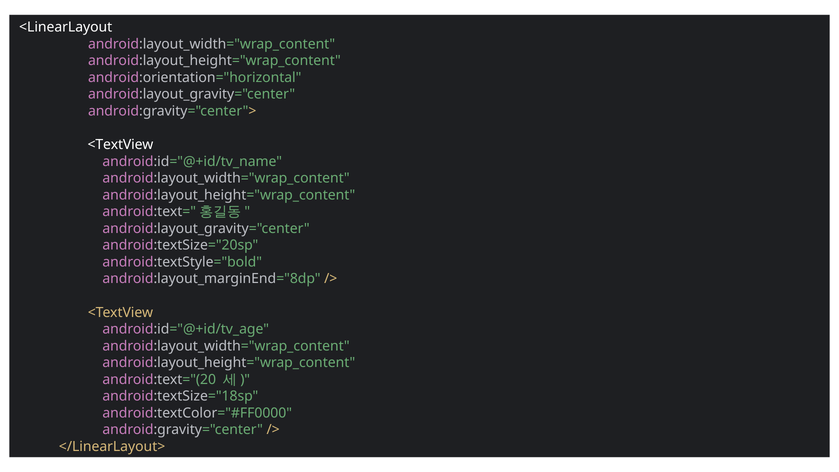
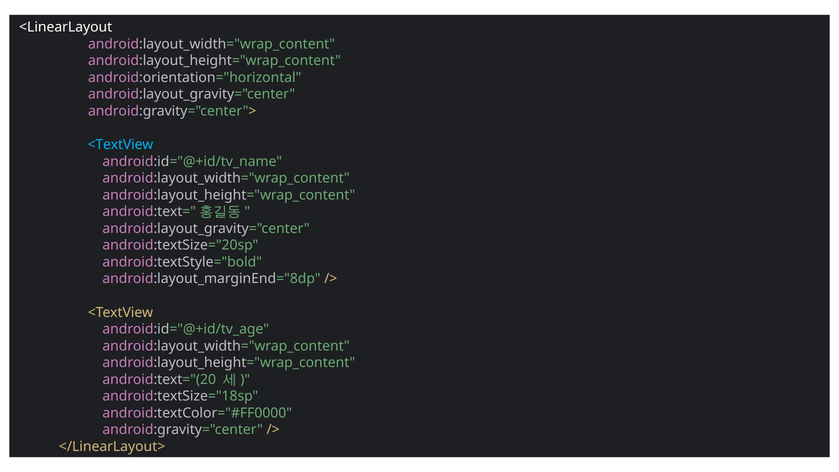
<TextView at (120, 145) colour: white -> light blue
